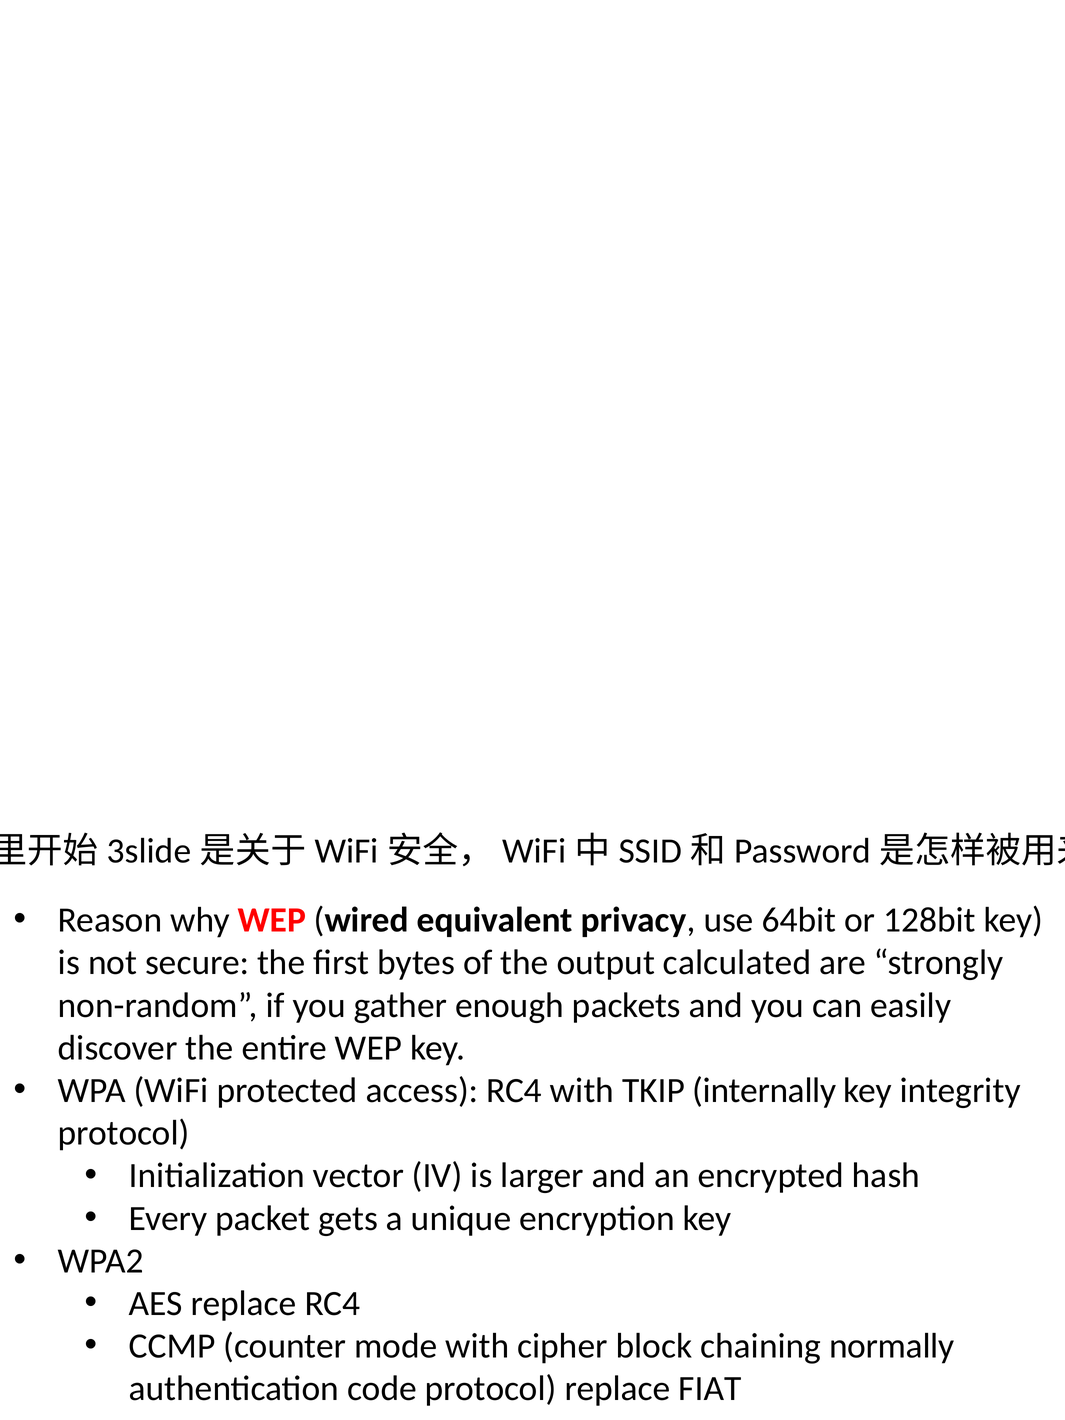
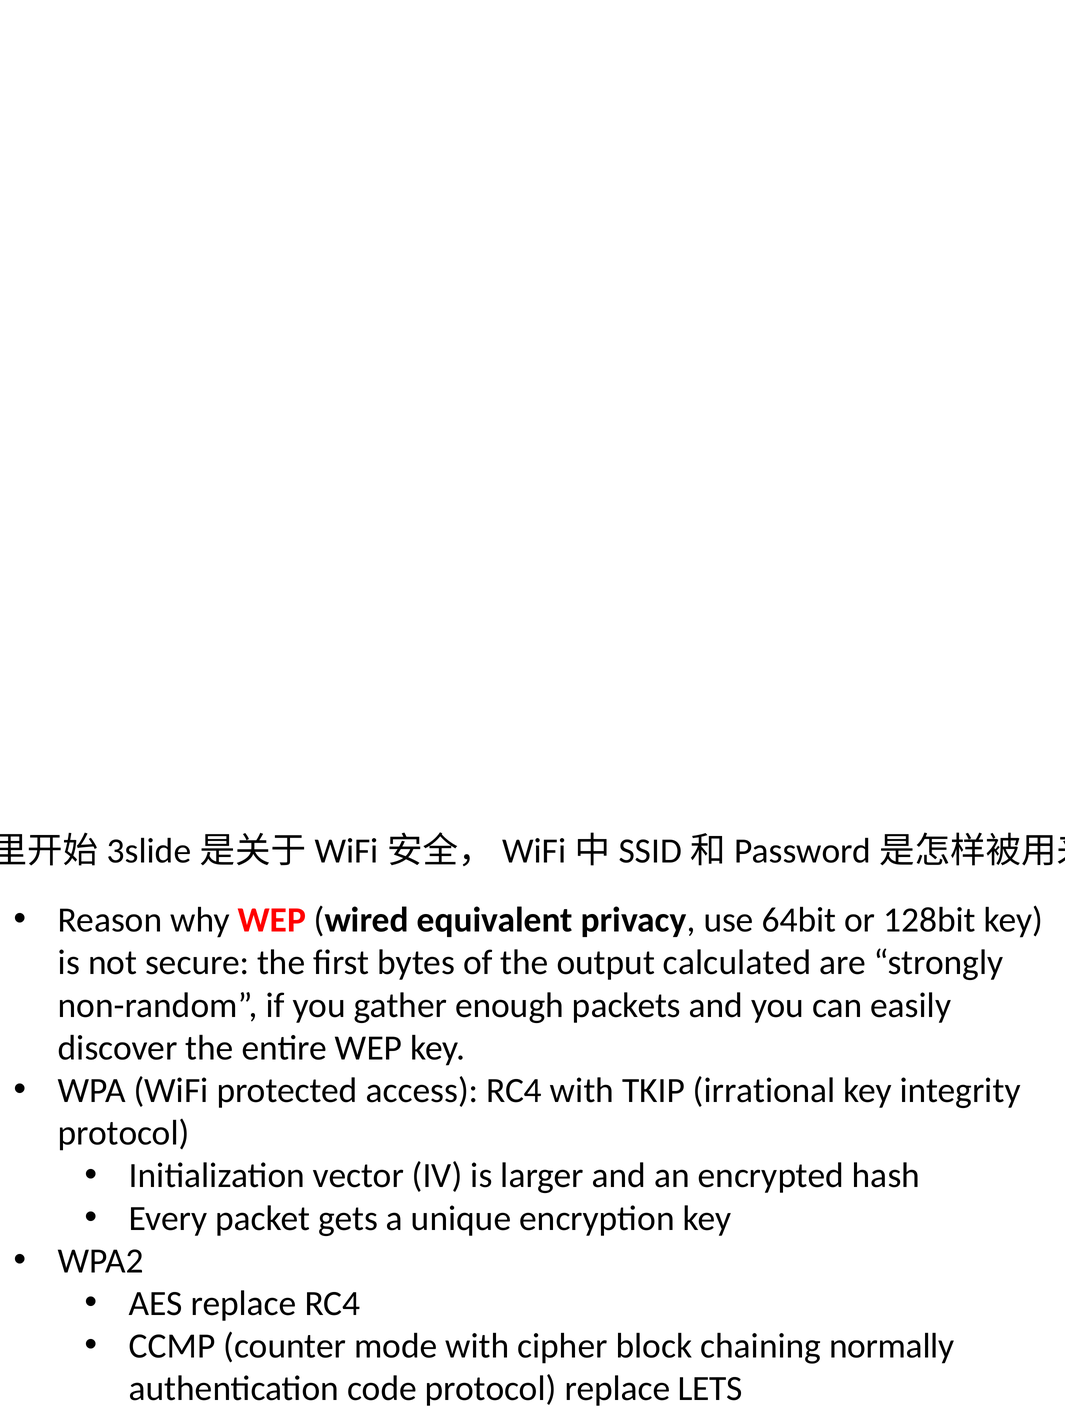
internally: internally -> irrational
FIAT: FIAT -> LETS
